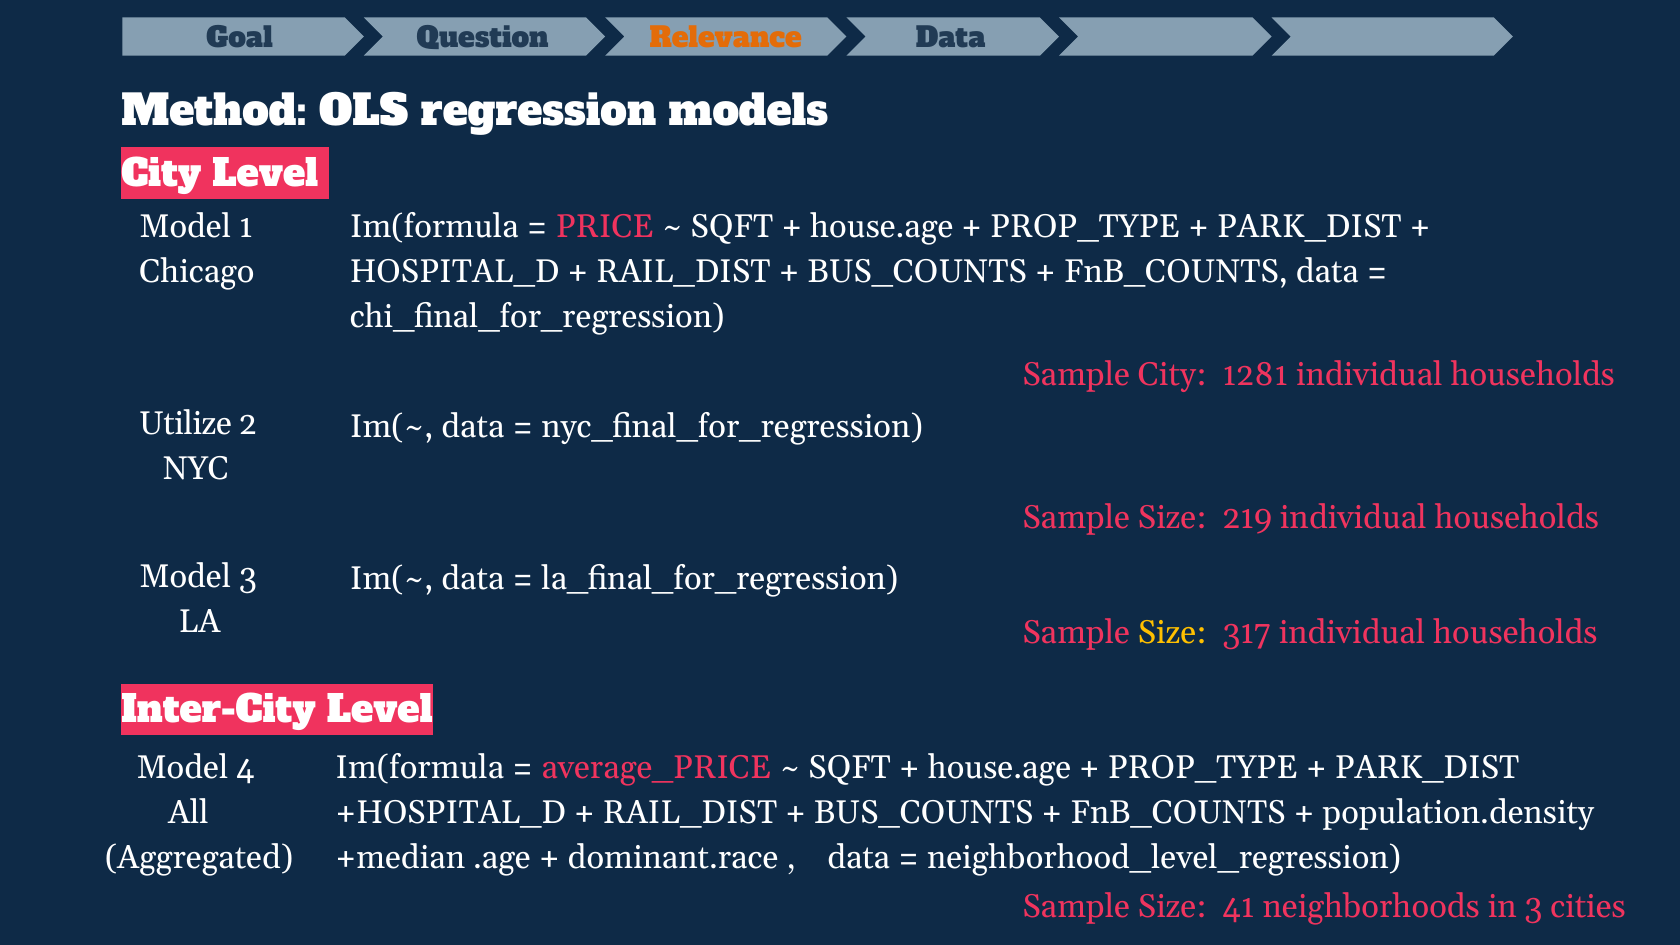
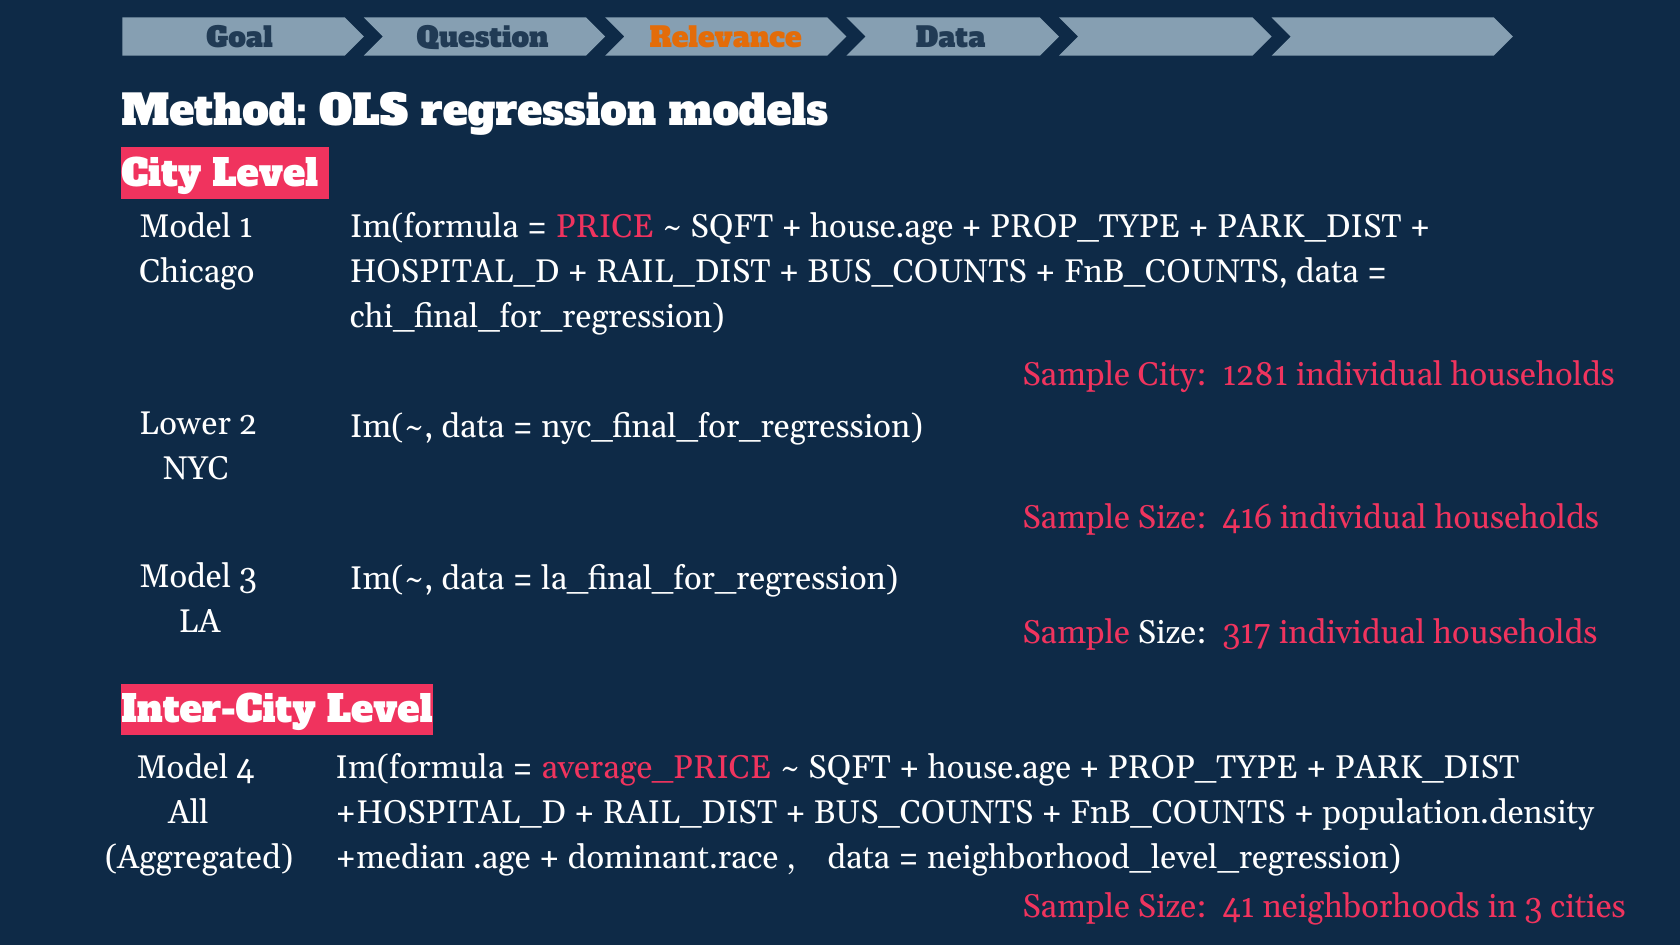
Utilize: Utilize -> Lower
219: 219 -> 416
Size at (1172, 633) colour: yellow -> white
